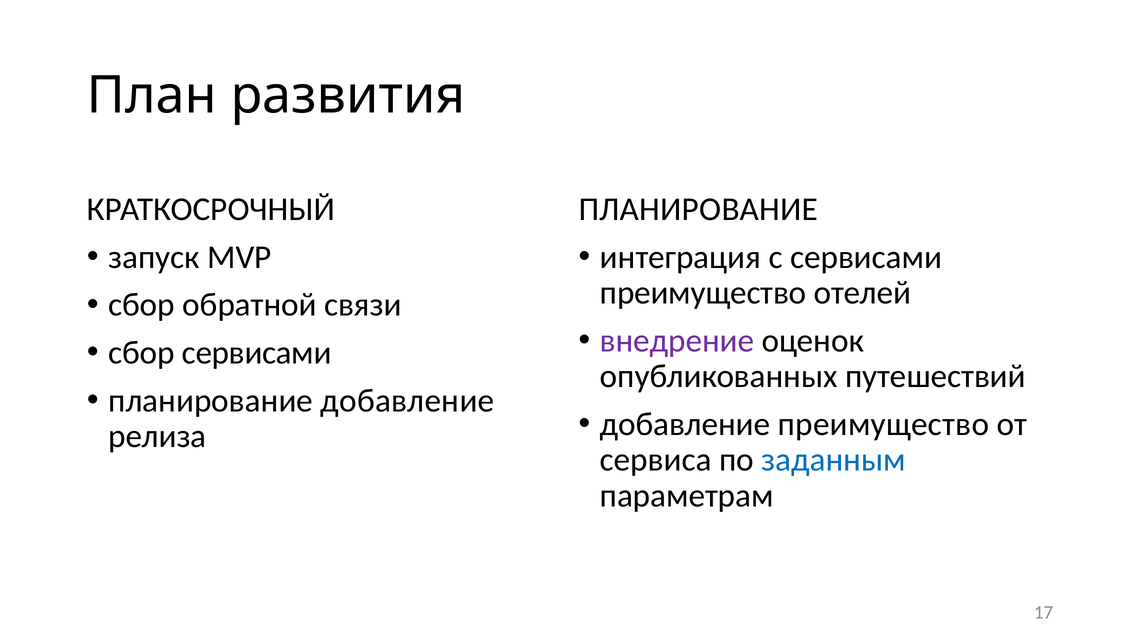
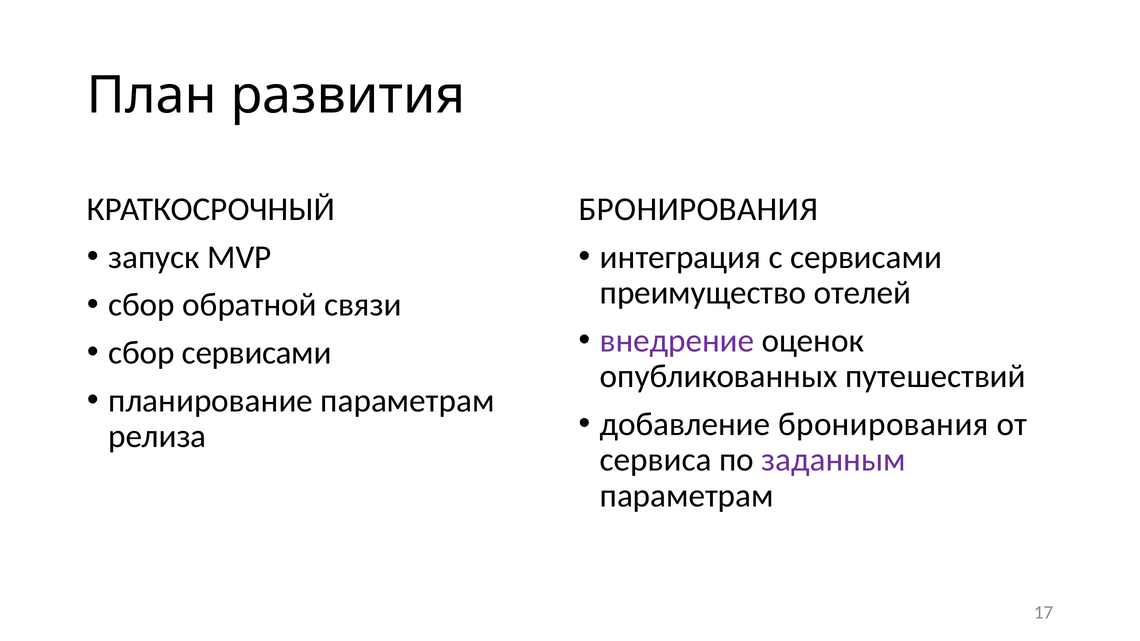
ПЛАНИРОВАНИЕ at (698, 209): ПЛАНИРОВАНИЕ -> БРОНИРОВАНИЯ
планирование добавление: добавление -> параметрам
добавление преимущество: преимущество -> бронирования
заданным colour: blue -> purple
